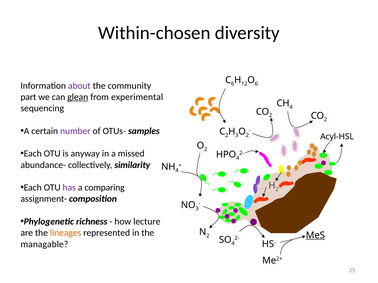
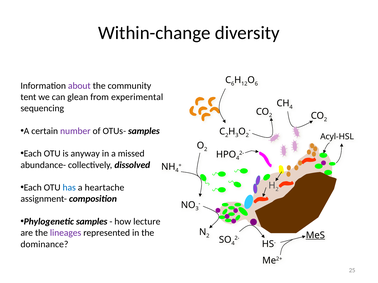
Within-chosen: Within-chosen -> Within-change
part: part -> tent
glean underline: present -> none
similarity: similarity -> dissolved
has colour: purple -> blue
comparing: comparing -> heartache
Phylogenetic richness: richness -> samples
lineages colour: orange -> purple
managable: managable -> dominance
